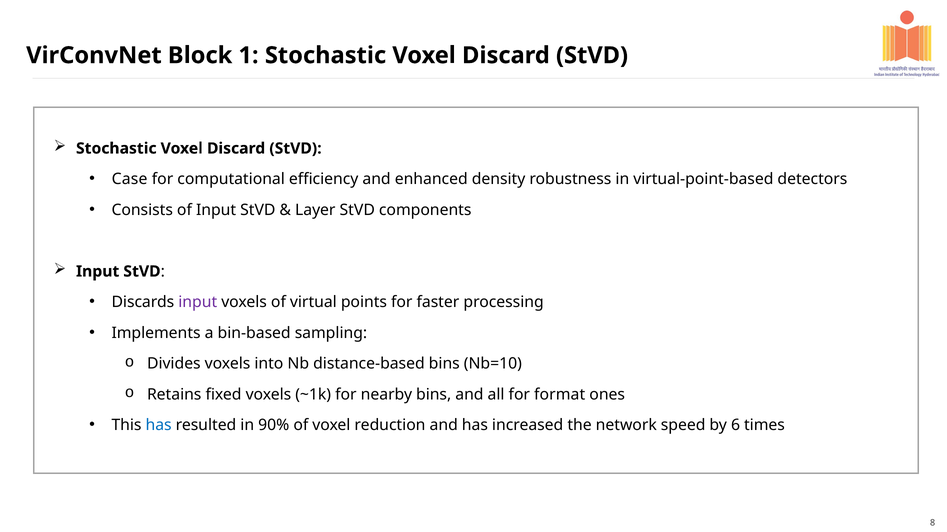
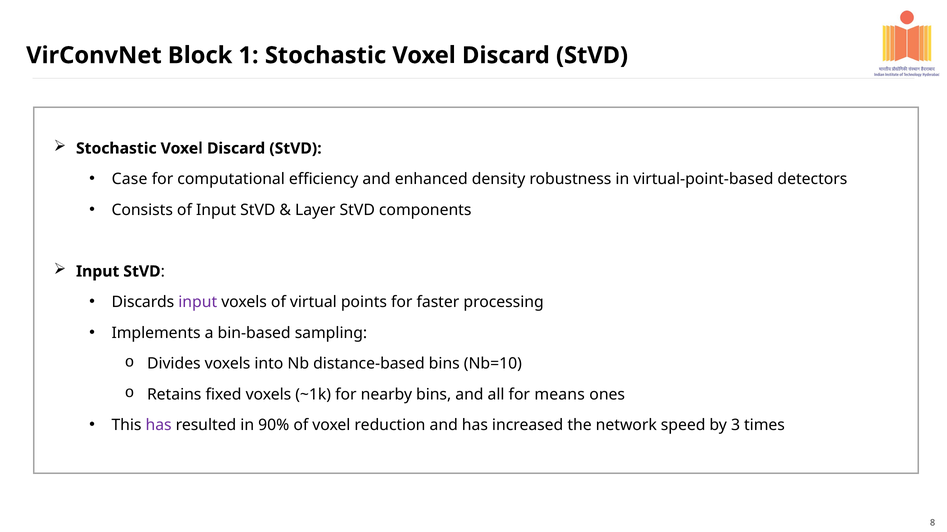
format: format -> means
has at (159, 426) colour: blue -> purple
6: 6 -> 3
